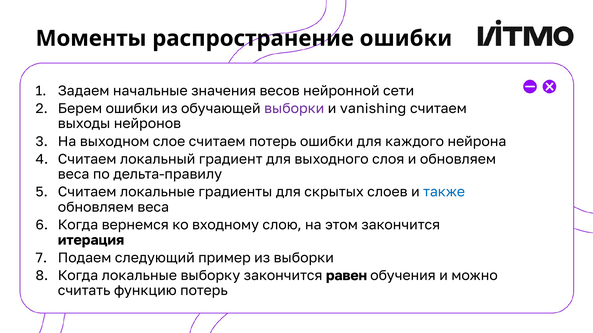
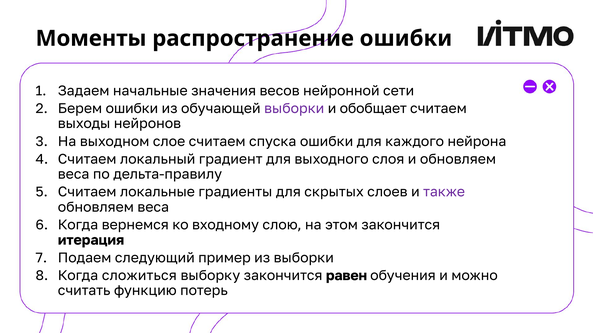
vanishing: vanishing -> обобщает
считаем потерь: потерь -> спуска
также colour: blue -> purple
Когда локальные: локальные -> сложиться
